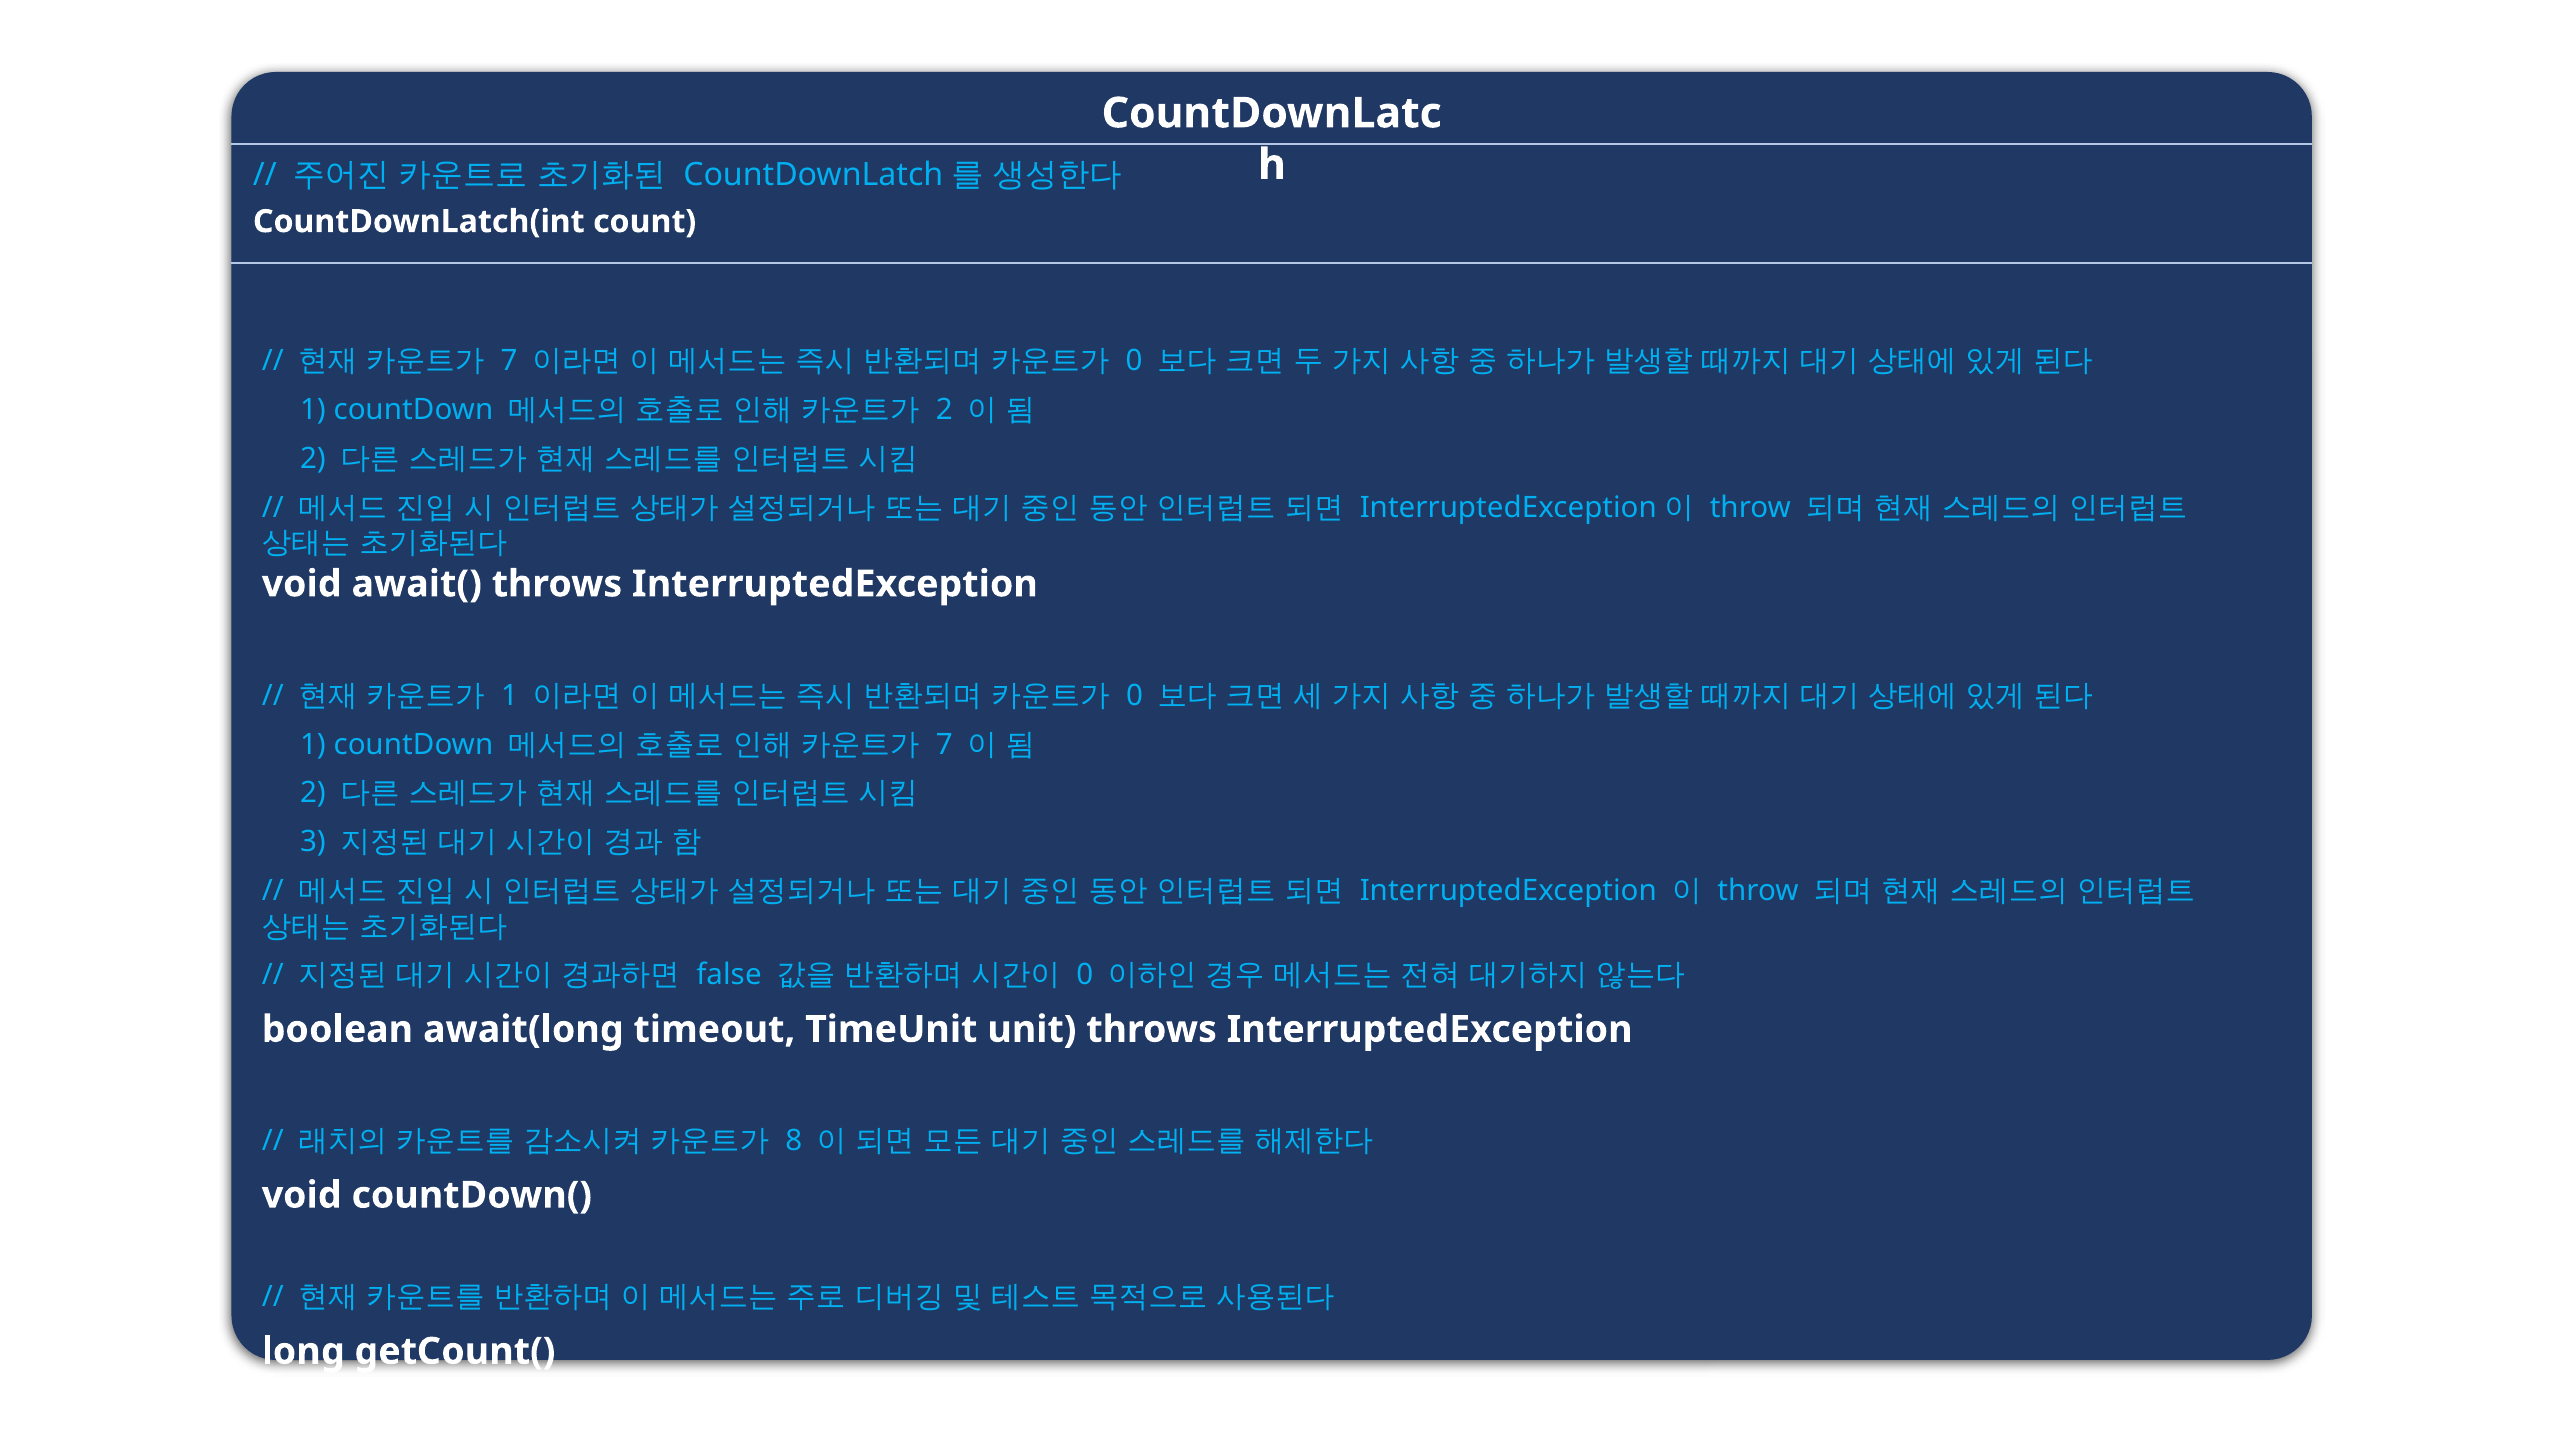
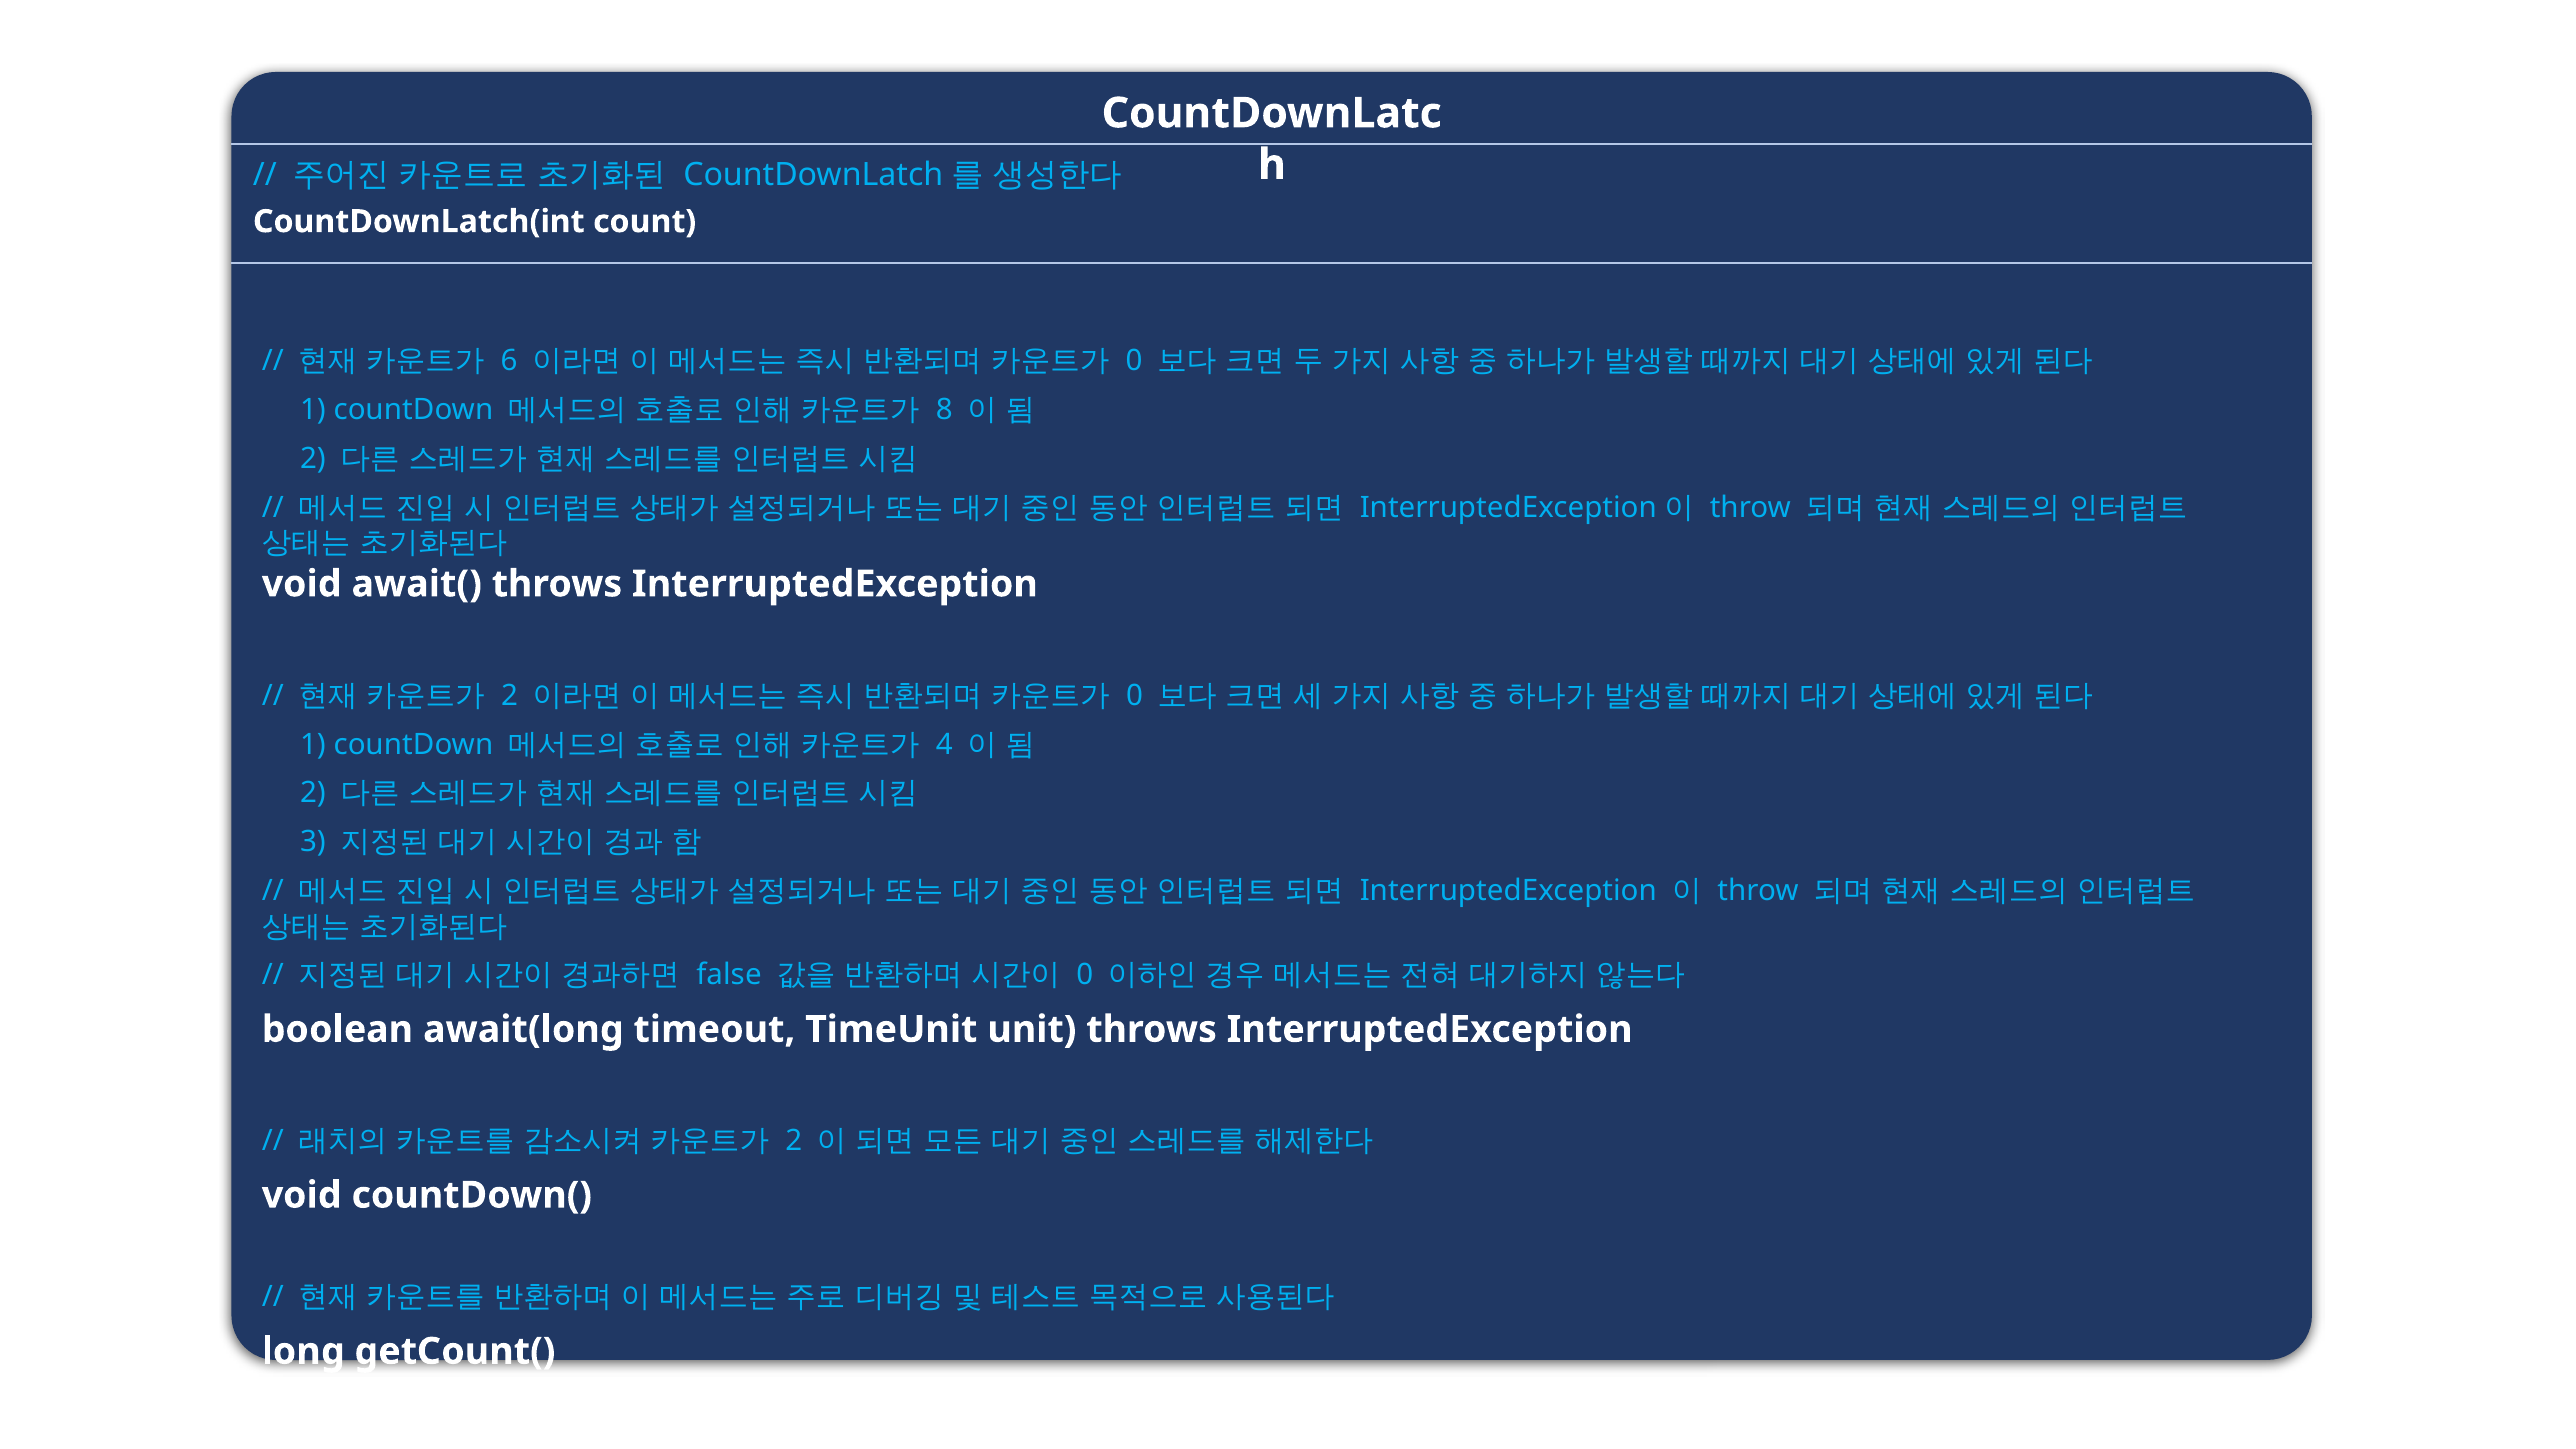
7 at (509, 361): 7 -> 6
2 at (944, 410): 2 -> 8
1 at (509, 696): 1 -> 2
7 at (944, 744): 7 -> 4
8 at (794, 1141): 8 -> 2
